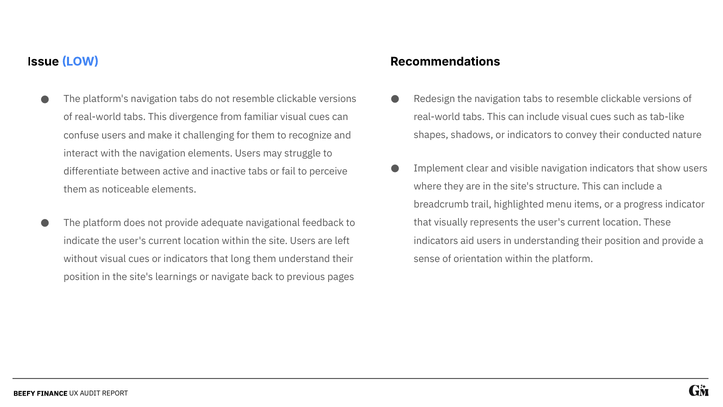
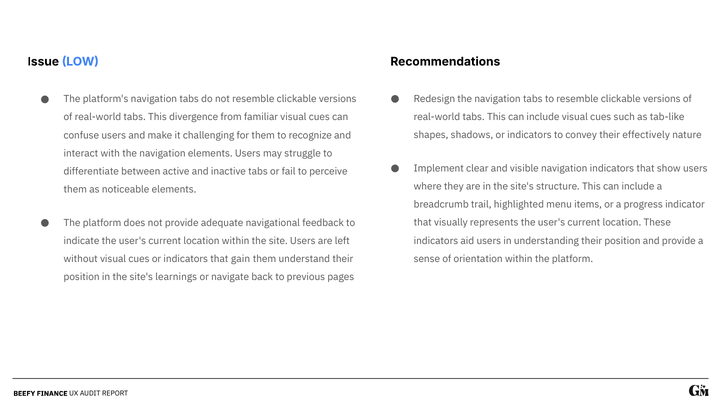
conducted: conducted -> effectively
long: long -> gain
